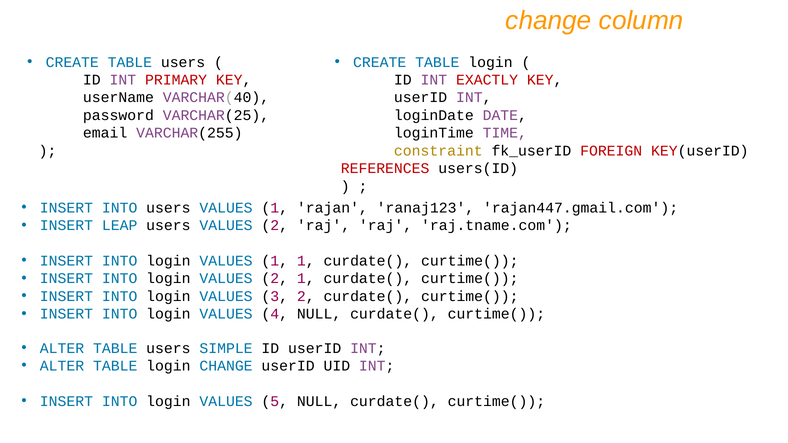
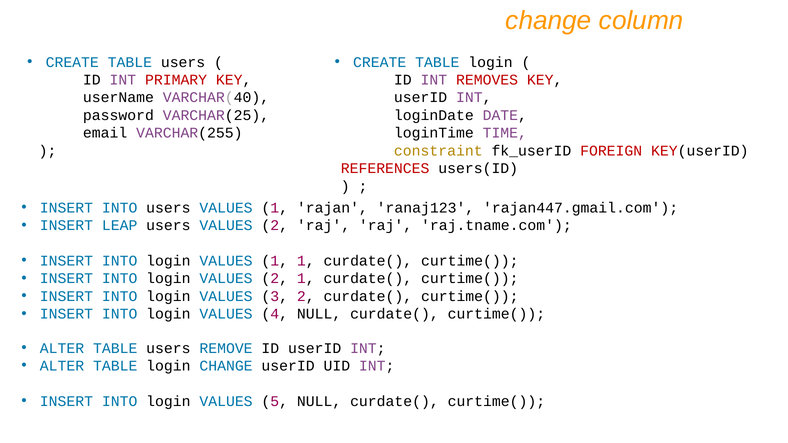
EXACTLY: EXACTLY -> REMOVES
SIMPLE: SIMPLE -> REMOVE
